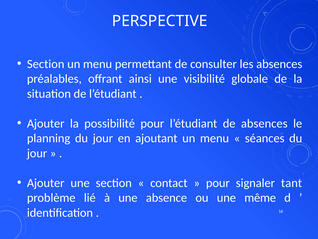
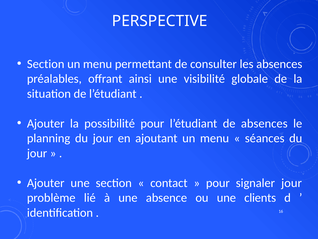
signaler tant: tant -> jour
même: même -> clients
